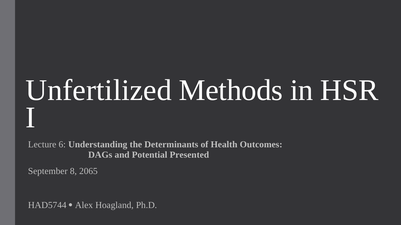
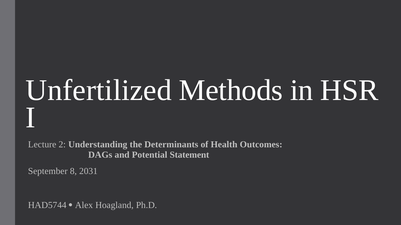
6: 6 -> 2
Presented: Presented -> Statement
2065: 2065 -> 2031
